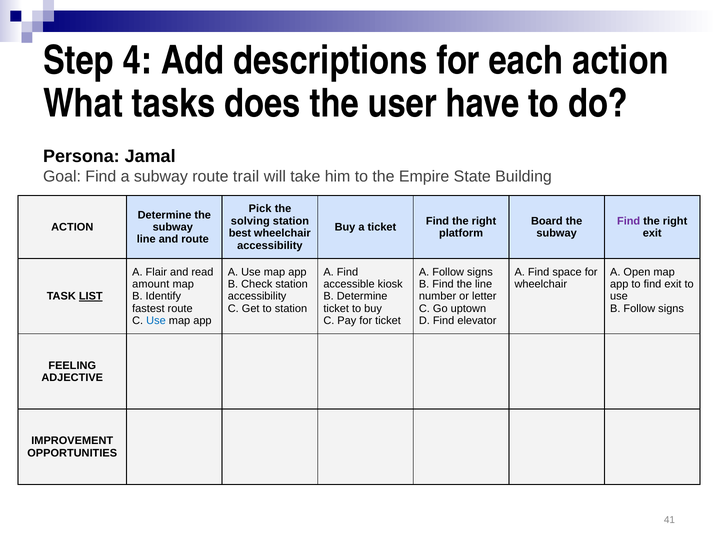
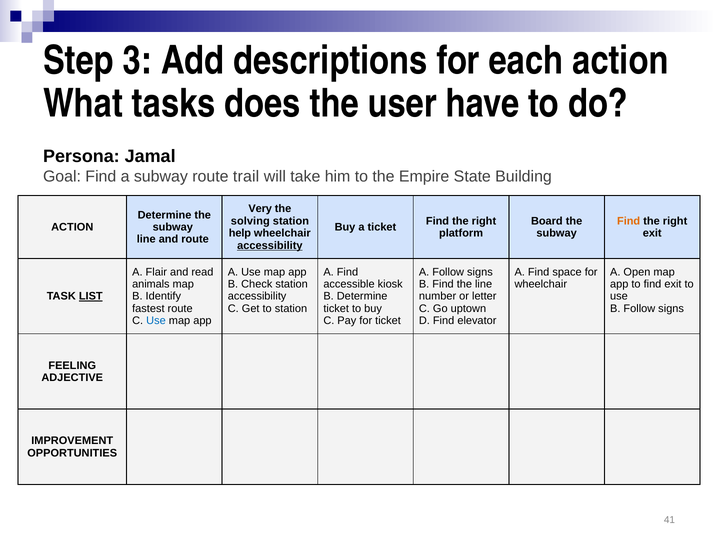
4: 4 -> 3
Pick: Pick -> Very
Find at (629, 221) colour: purple -> orange
best: best -> help
accessibility at (270, 246) underline: none -> present
amount: amount -> animals
